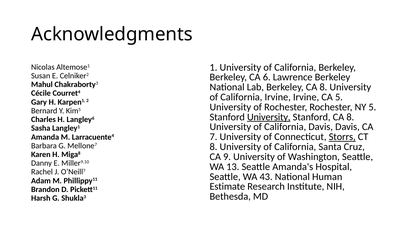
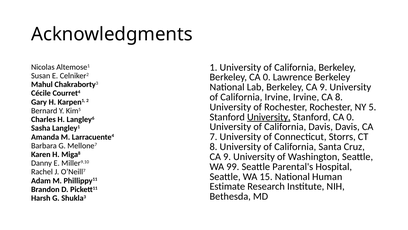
Berkeley CA 6: 6 -> 0
Berkeley CA 8: 8 -> 9
CA 5: 5 -> 8
Stanford CA 8: 8 -> 0
Storrs underline: present -> none
13: 13 -> 99
Amanda's: Amanda's -> Parental's
43: 43 -> 15
